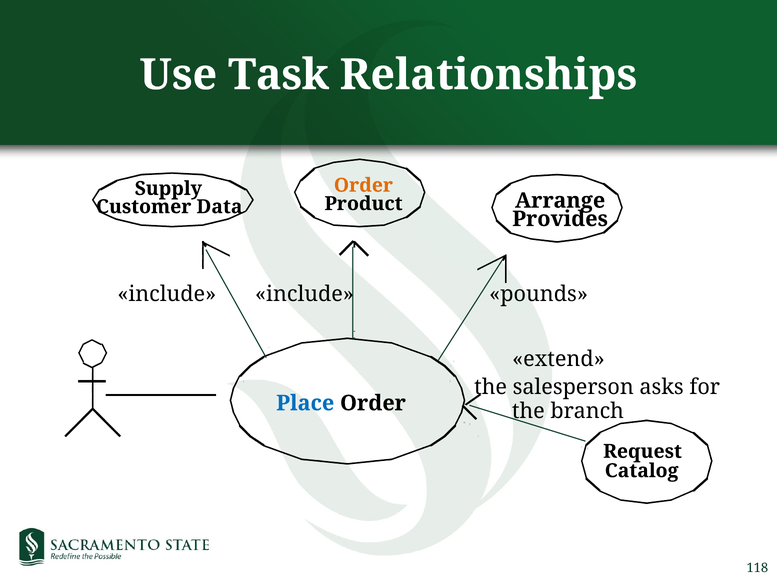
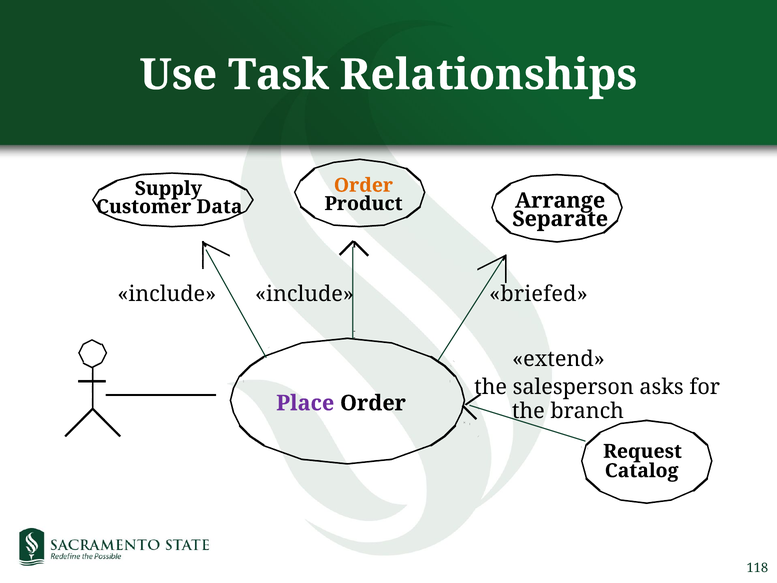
Provides: Provides -> Separate
pounds: pounds -> briefed
Place colour: blue -> purple
